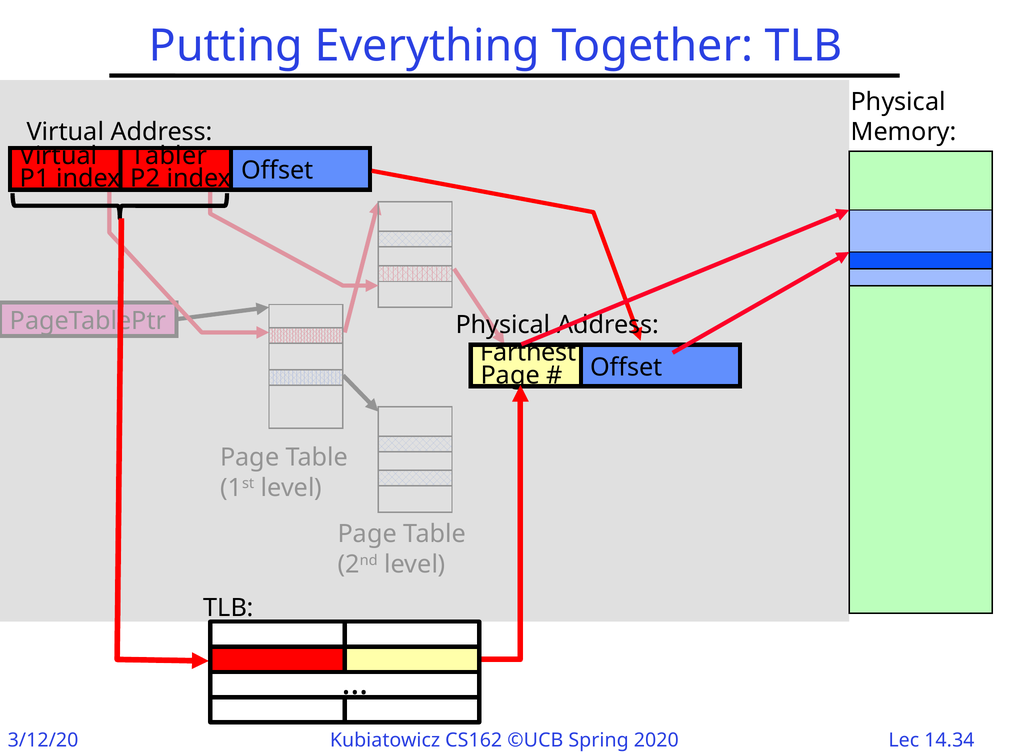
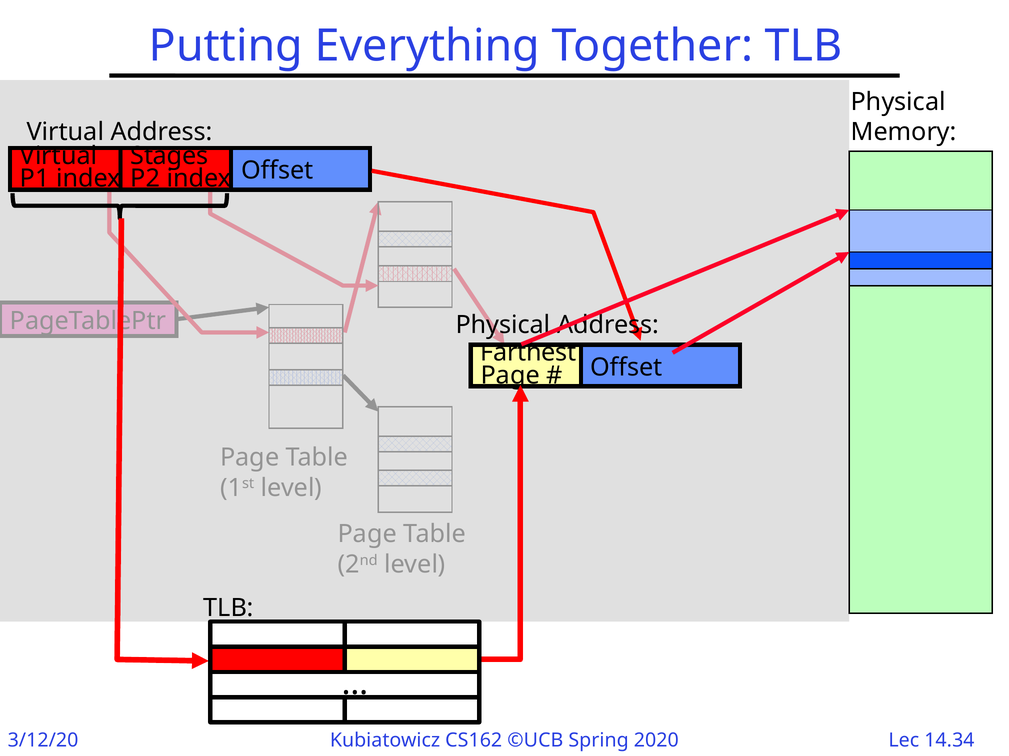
Tabler: Tabler -> Stages
